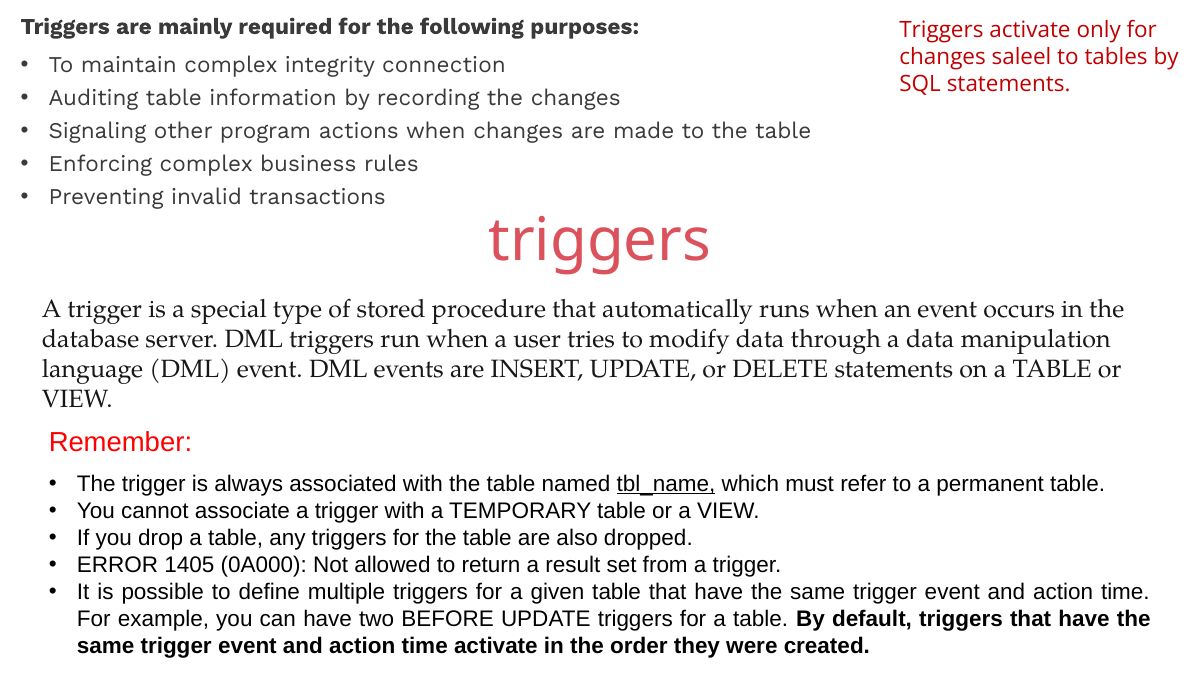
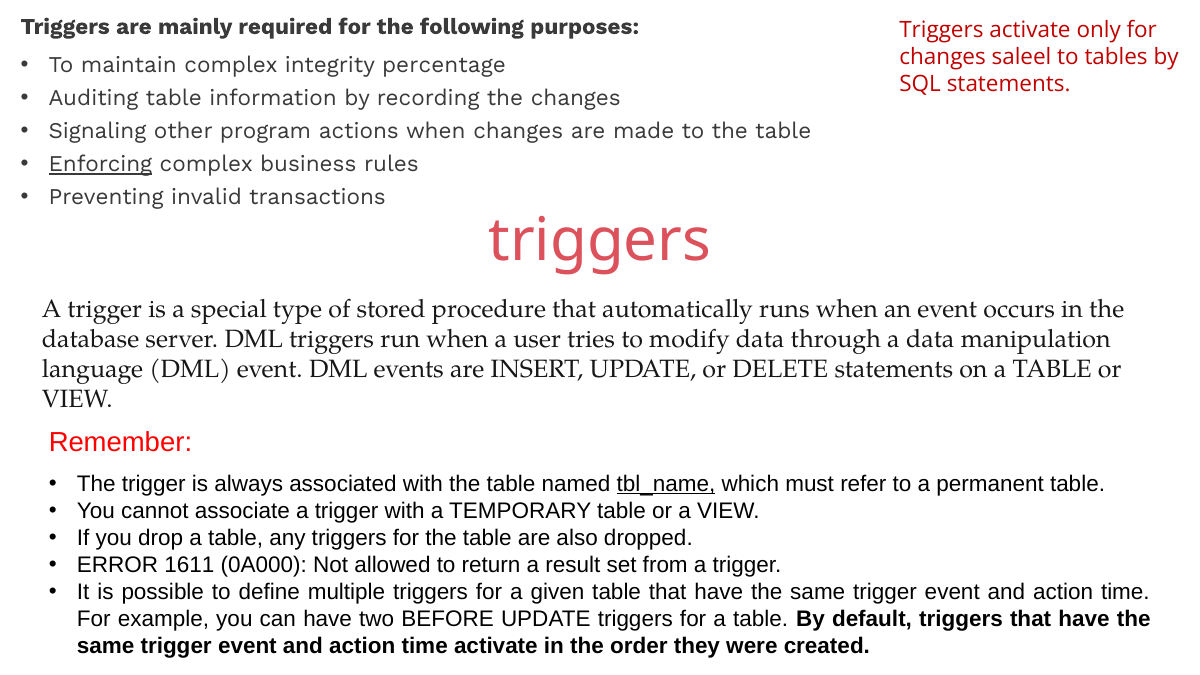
connection: connection -> percentage
Enforcing underline: none -> present
1405: 1405 -> 1611
